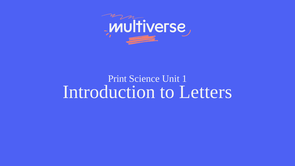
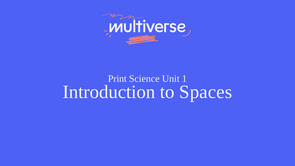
Letters: Letters -> Spaces
